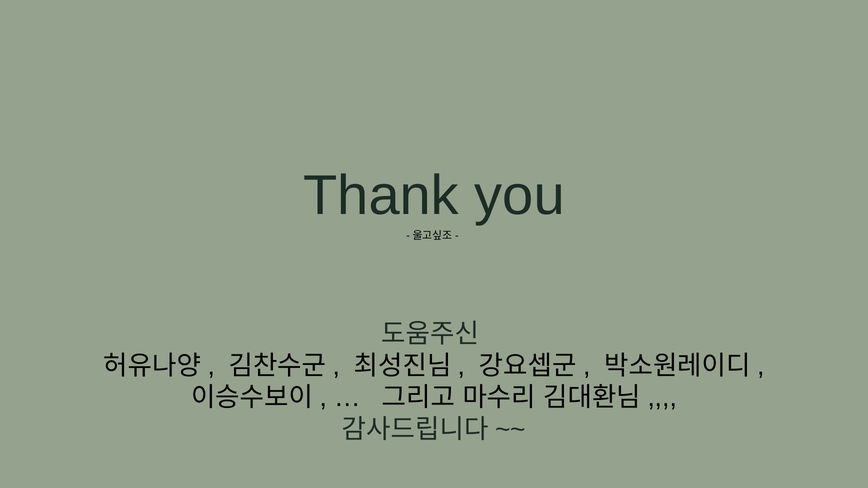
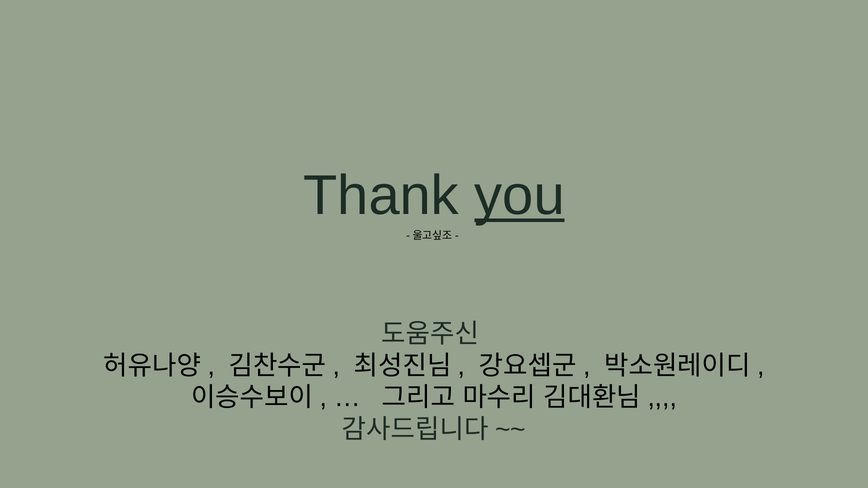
you underline: none -> present
